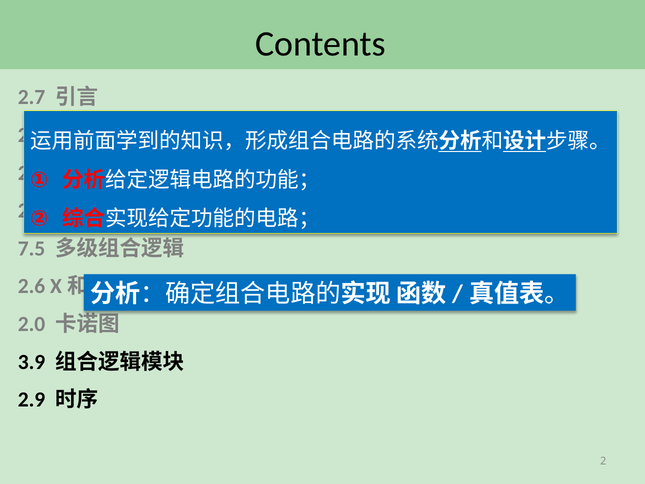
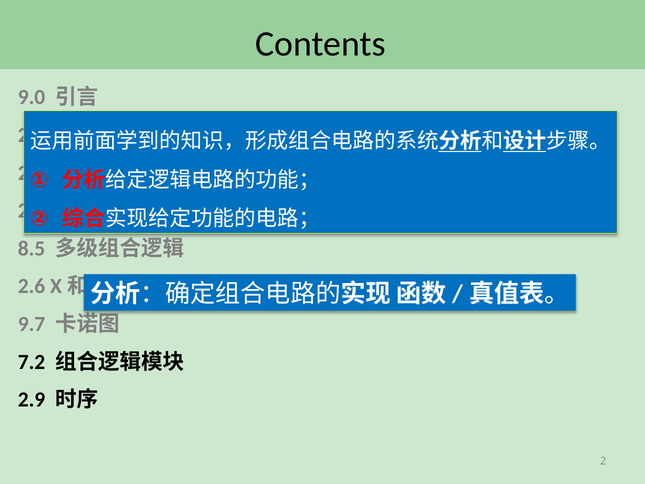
2.7: 2.7 -> 9.0
7.5: 7.5 -> 8.5
2.0: 2.0 -> 9.7
3.9: 3.9 -> 7.2
